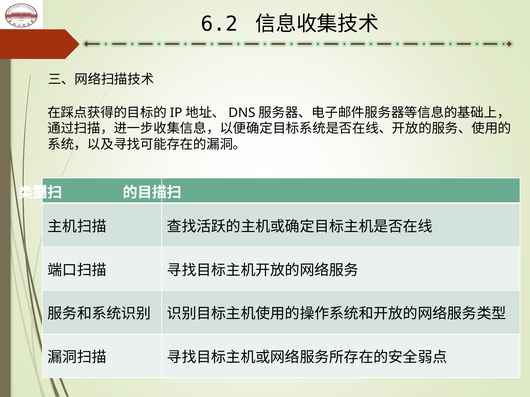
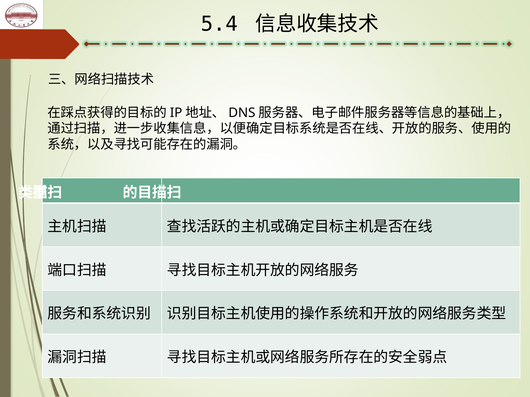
6.2: 6.2 -> 5.4
